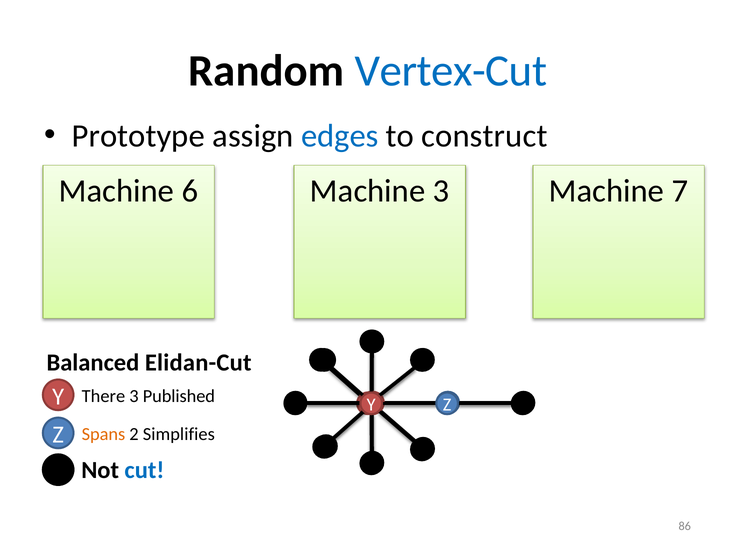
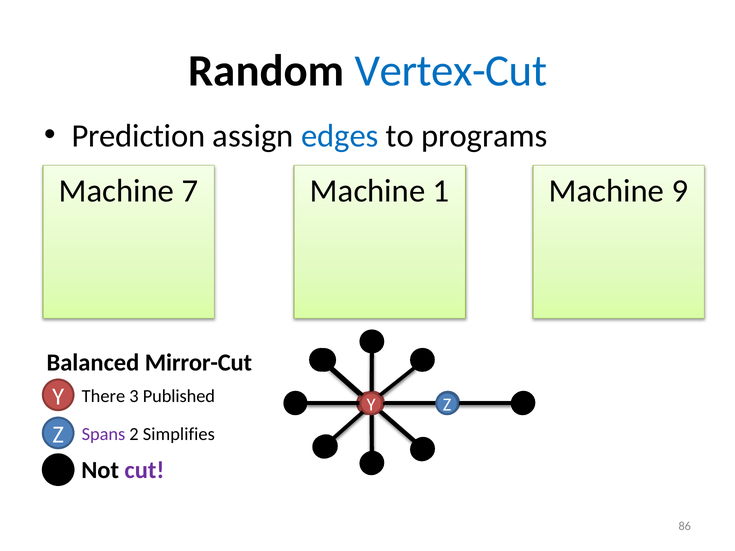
Prototype: Prototype -> Prediction
construct: construct -> programs
6: 6 -> 7
Machine 3: 3 -> 1
7: 7 -> 9
Elidan-Cut: Elidan-Cut -> Mirror-Cut
Spans colour: orange -> purple
cut colour: blue -> purple
